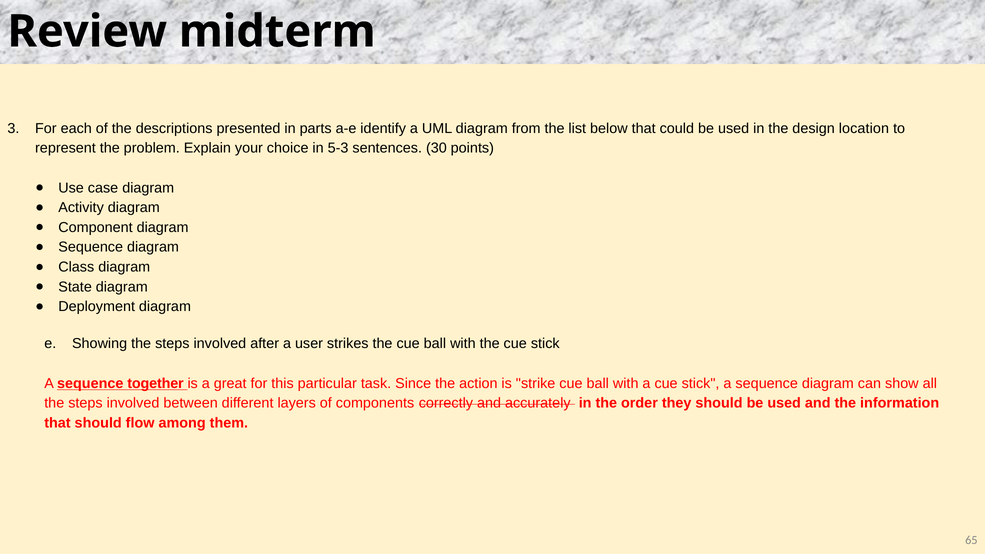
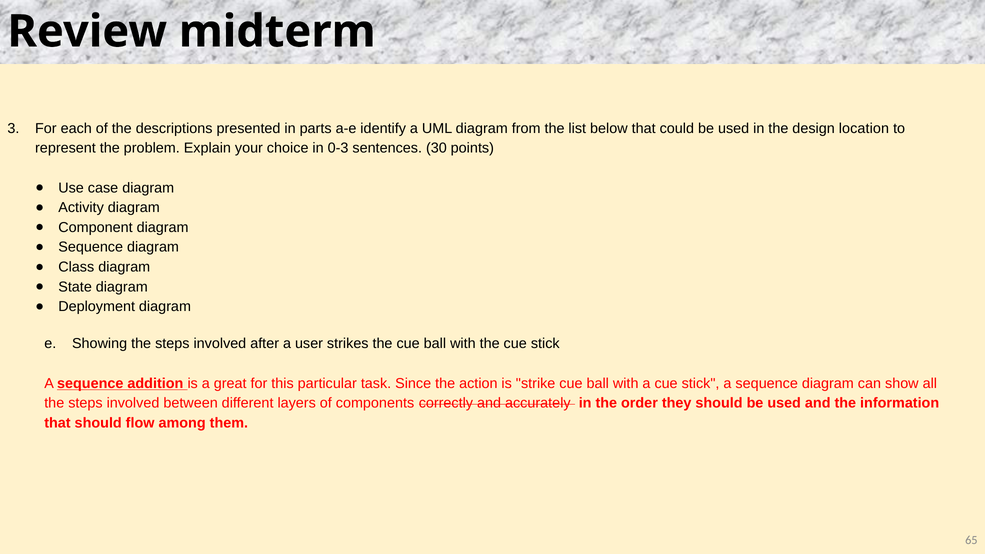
5-3: 5-3 -> 0-3
together: together -> addition
